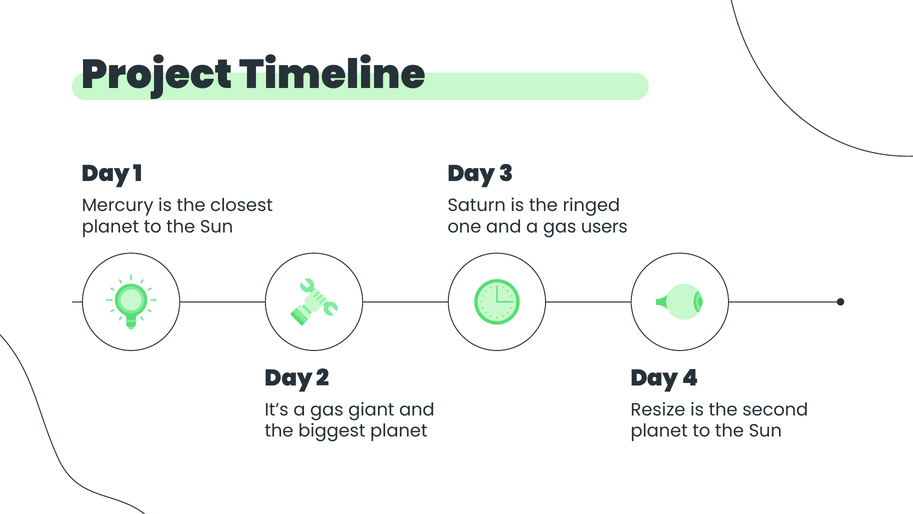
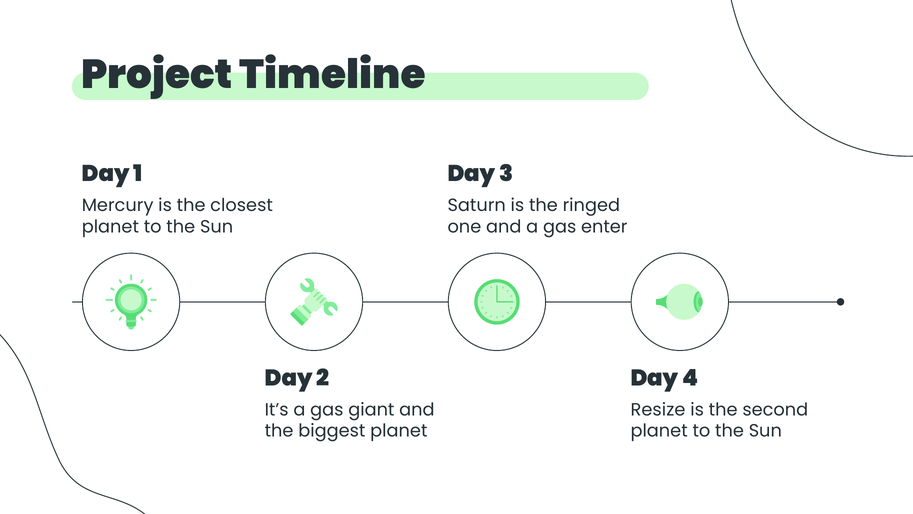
users: users -> enter
